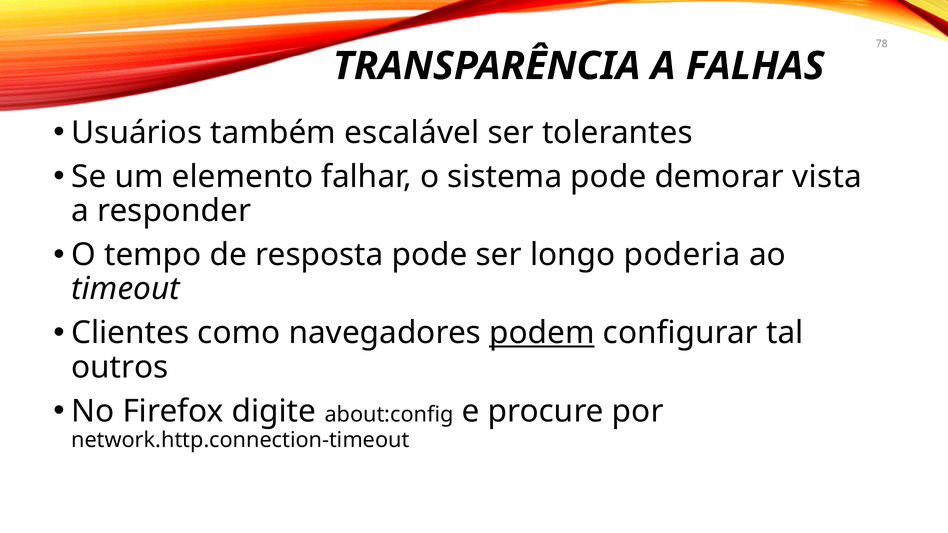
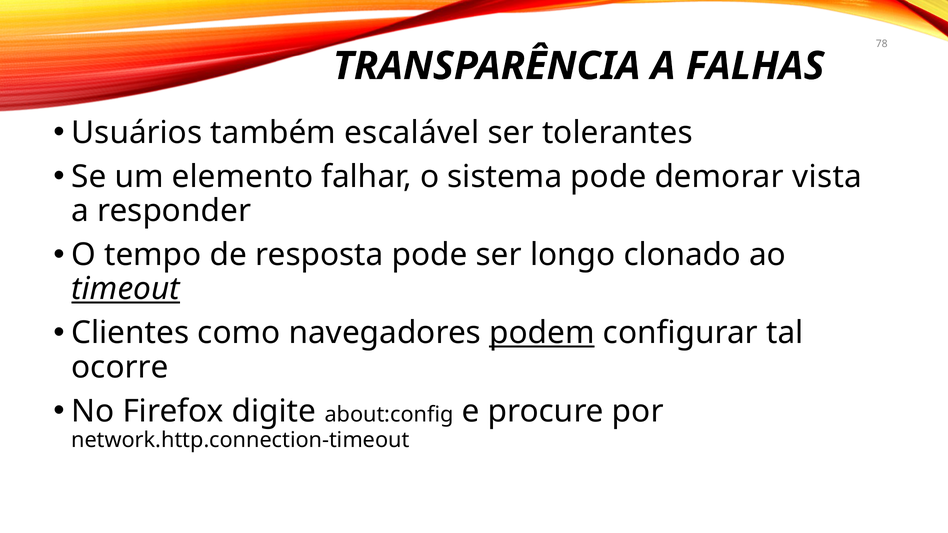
poderia: poderia -> clonado
timeout underline: none -> present
outros: outros -> ocorre
